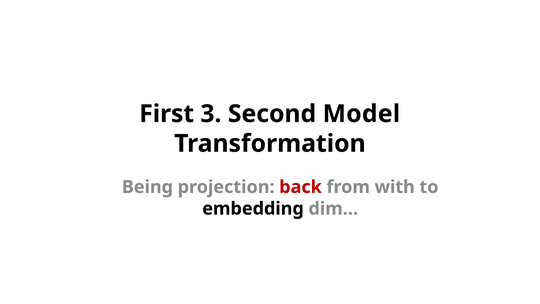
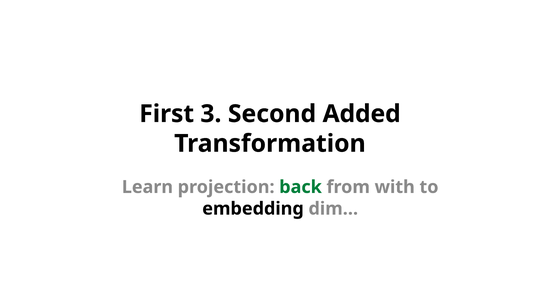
Model: Model -> Added
Being: Being -> Learn
back colour: red -> green
